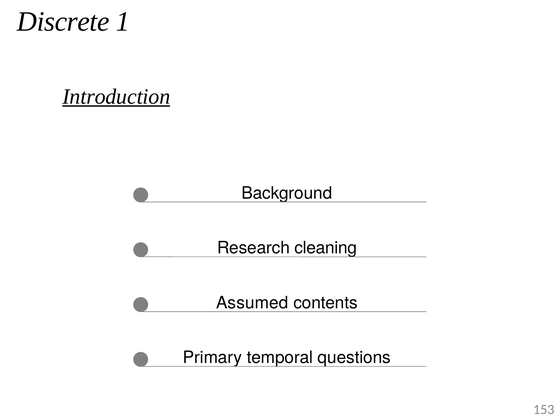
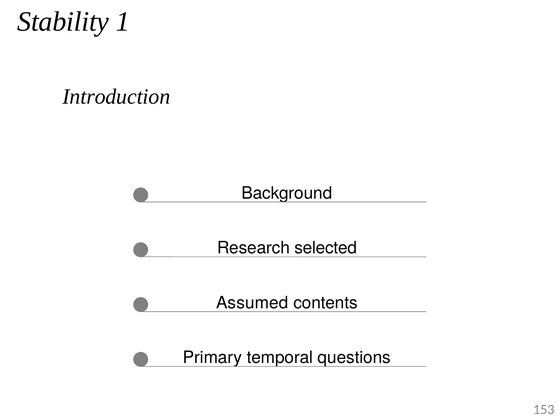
Discrete: Discrete -> Stability
Introduction underline: present -> none
cleaning: cleaning -> selected
